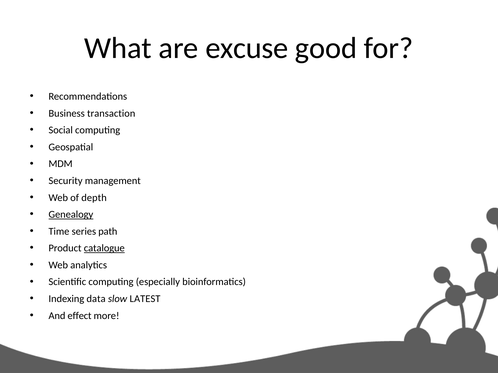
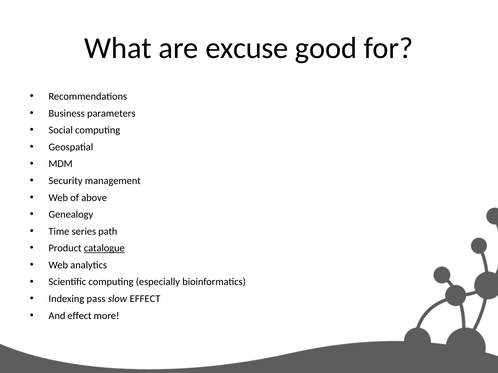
transaction: transaction -> parameters
depth: depth -> above
Genealogy underline: present -> none
data: data -> pass
slow LATEST: LATEST -> EFFECT
